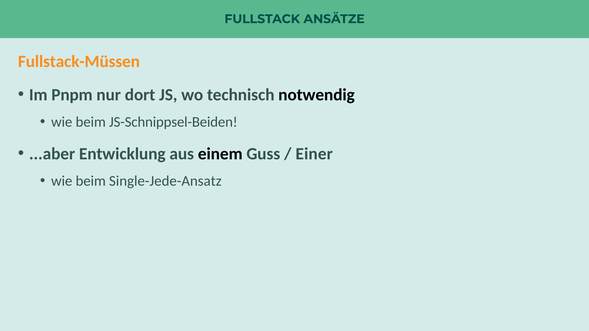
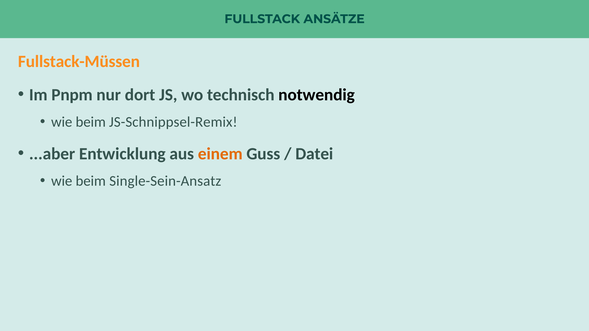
JS-Schnippsel-Beiden: JS-Schnippsel-Beiden -> JS-Schnippsel-Remix
einem colour: black -> orange
Einer: Einer -> Datei
Single-Jede-Ansatz: Single-Jede-Ansatz -> Single-Sein-Ansatz
